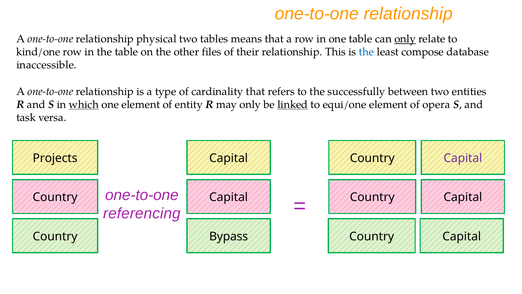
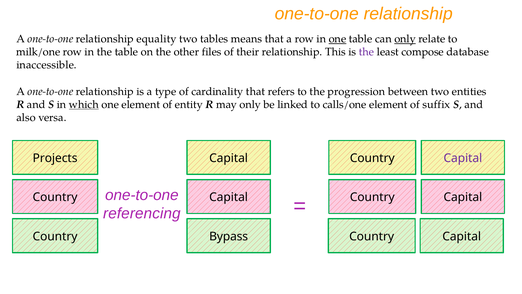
physical: physical -> equality
one at (337, 39) underline: none -> present
kind/one: kind/one -> milk/one
the at (367, 52) colour: blue -> purple
successfully: successfully -> progression
linked underline: present -> none
equi/one: equi/one -> calls/one
opera: opera -> suffix
task: task -> also
